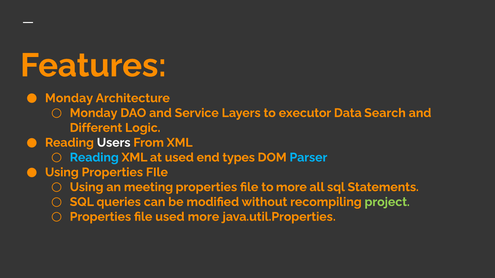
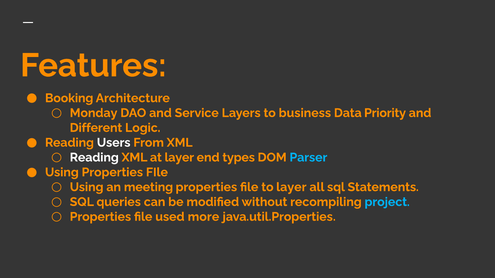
Monday at (69, 98): Monday -> Booking
executor: executor -> business
Search: Search -> Priority
Reading at (94, 158) colour: light blue -> white
at used: used -> layer
to more: more -> layer
project colour: light green -> light blue
